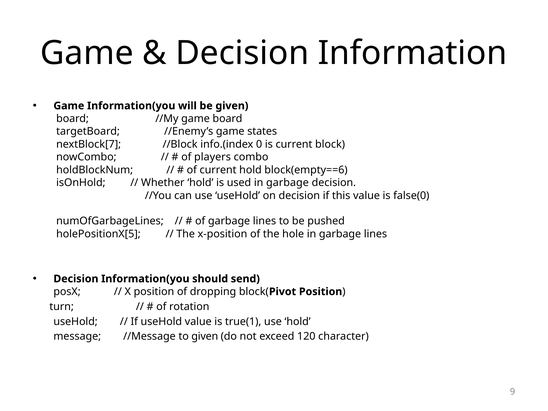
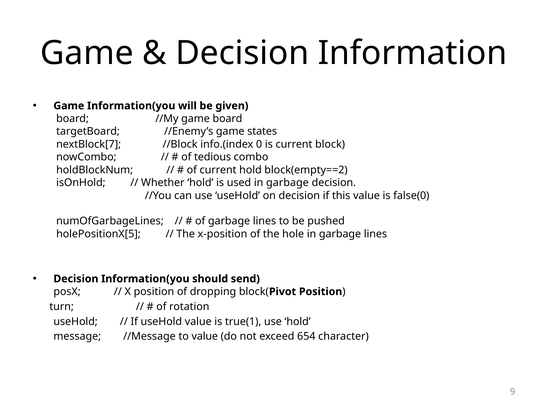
players: players -> tedious
block(empty==6: block(empty==6 -> block(empty==2
to given: given -> value
120: 120 -> 654
